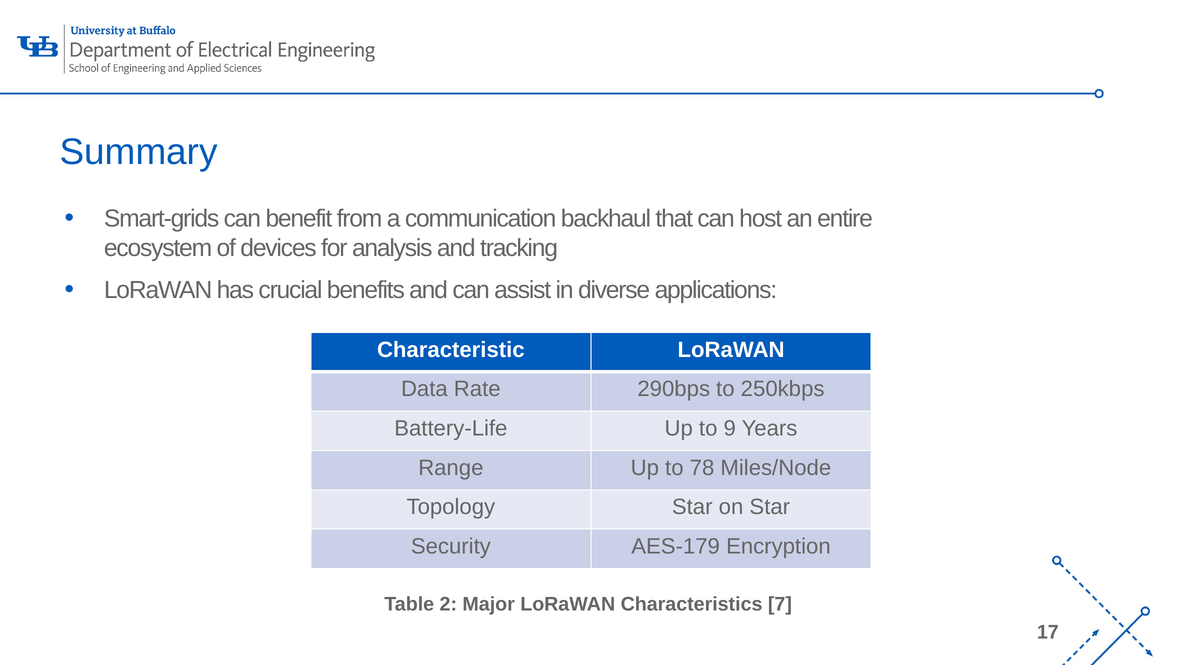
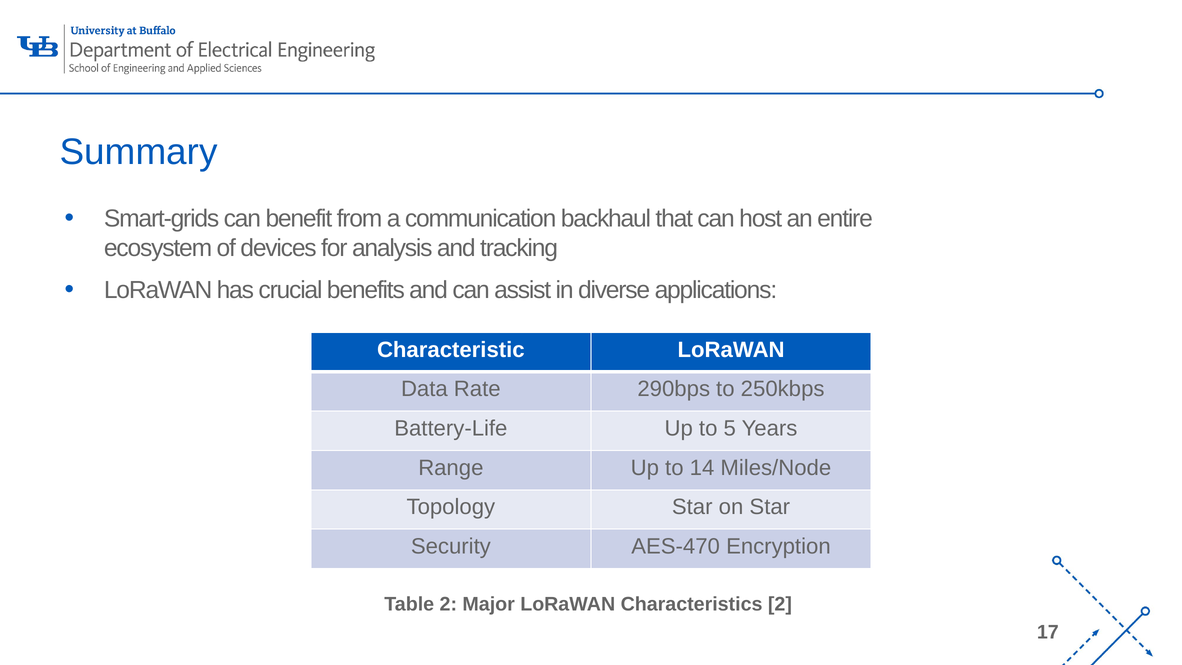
9: 9 -> 5
78: 78 -> 14
AES-179: AES-179 -> AES-470
Characteristics 7: 7 -> 2
